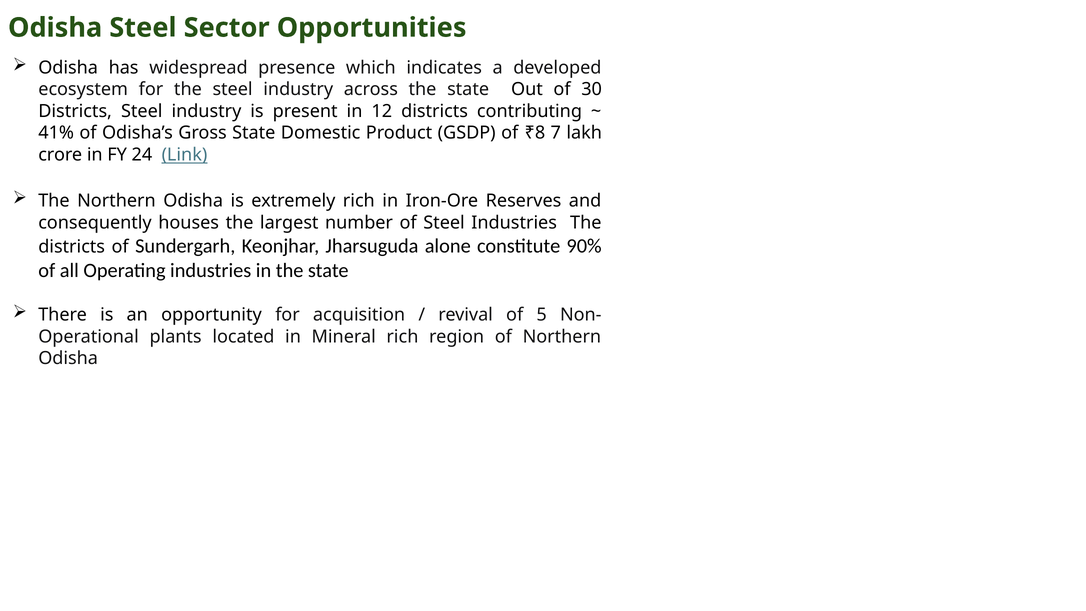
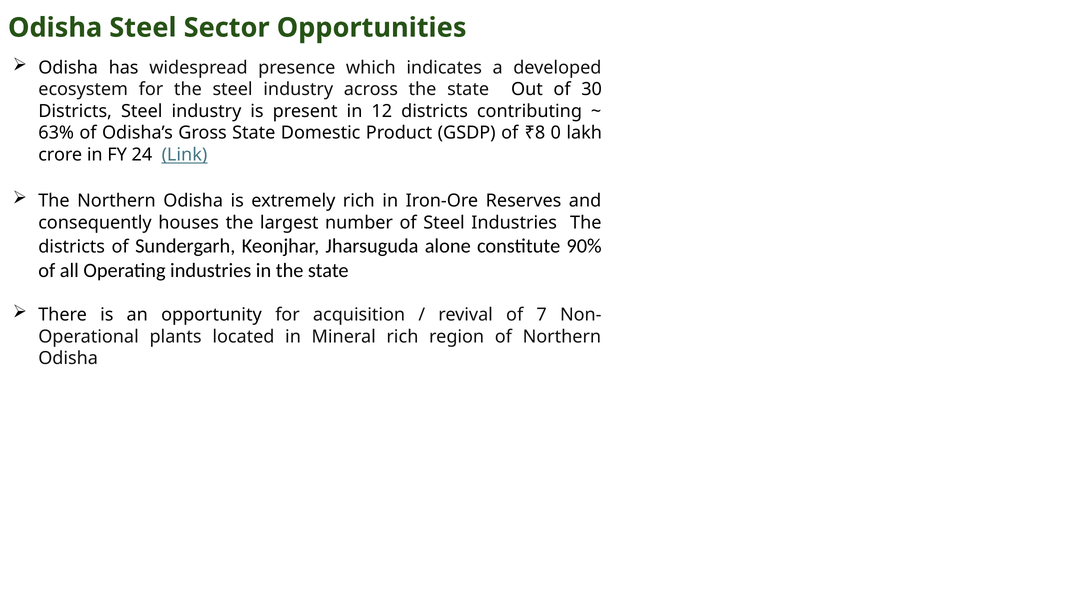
41%: 41% -> 63%
7: 7 -> 0
5: 5 -> 7
